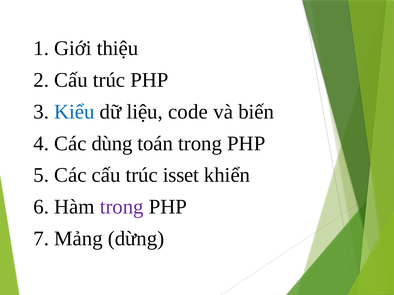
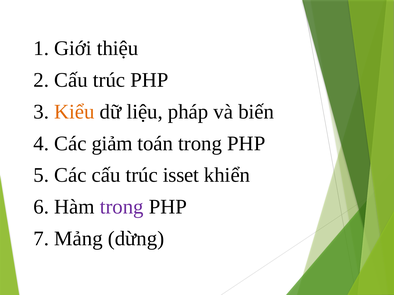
Kiểu colour: blue -> orange
code: code -> pháp
dùng: dùng -> giảm
